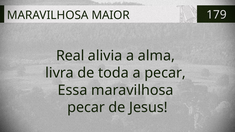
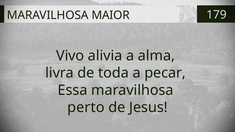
Real: Real -> Vivo
pecar at (86, 107): pecar -> perto
